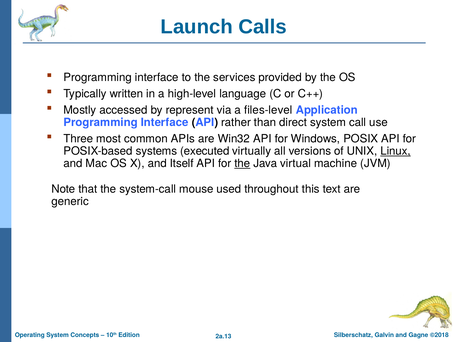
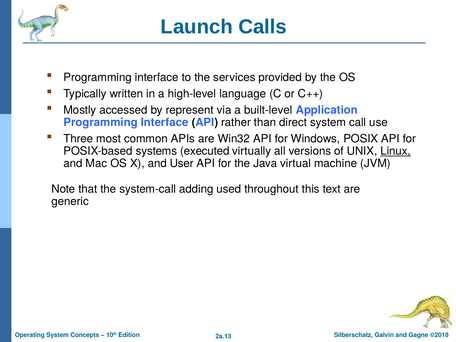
files-level: files-level -> built-level
Itself: Itself -> User
the at (242, 163) underline: present -> none
mouse: mouse -> adding
